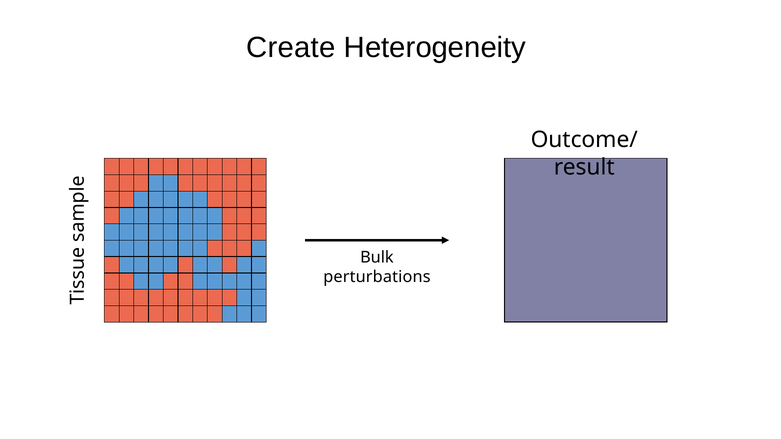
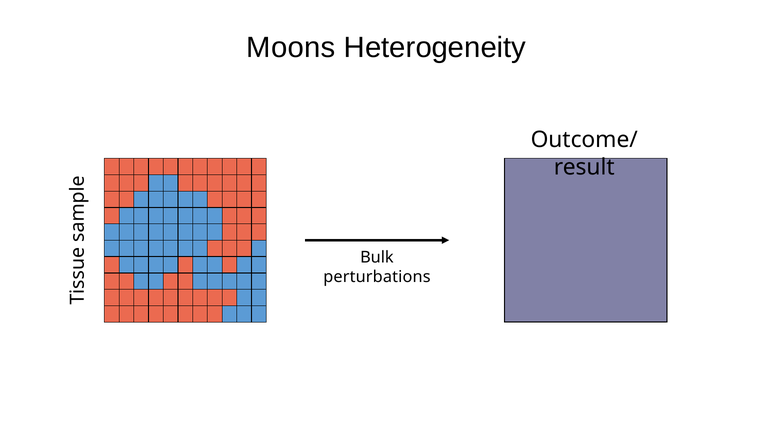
Create: Create -> Moons
